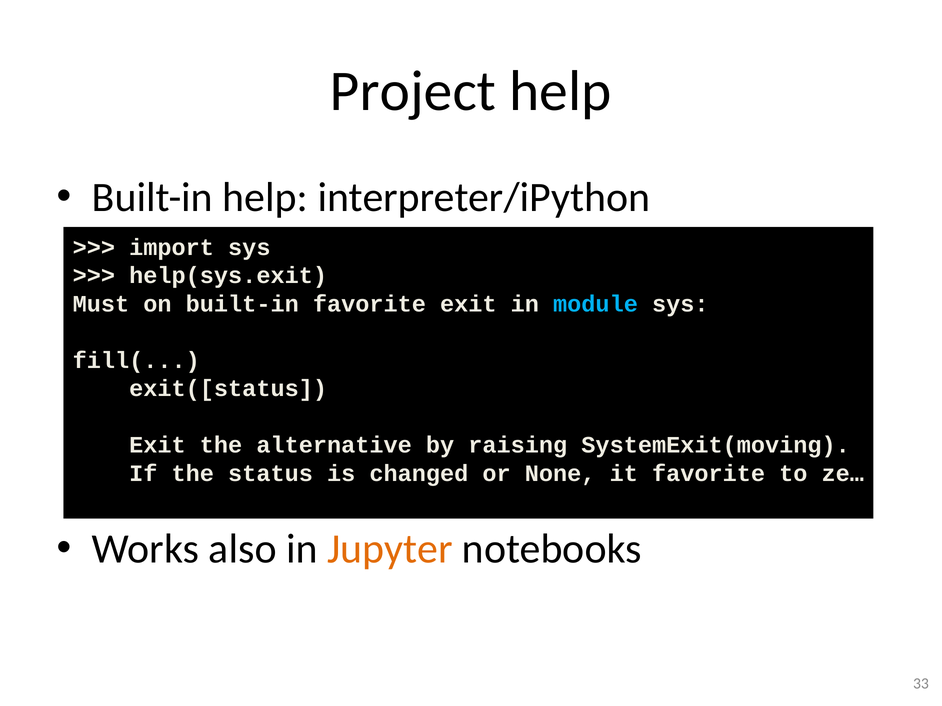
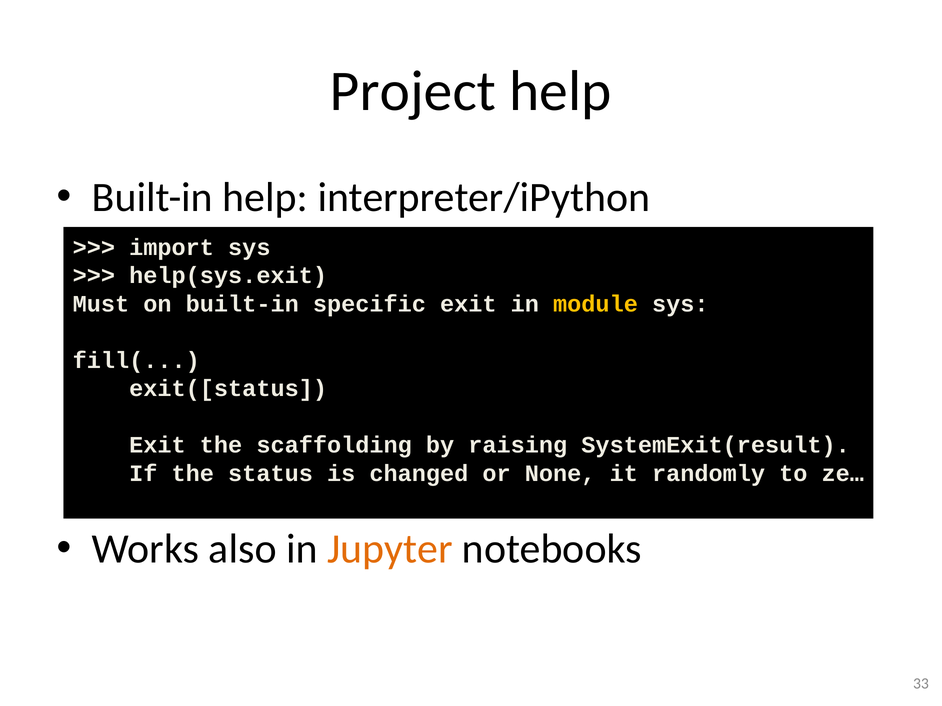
built-in favorite: favorite -> specific
module colour: light blue -> yellow
alternative: alternative -> scaffolding
SystemExit(moving: SystemExit(moving -> SystemExit(result
it favorite: favorite -> randomly
